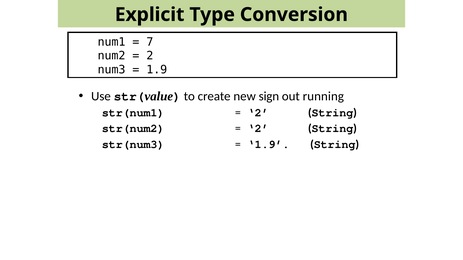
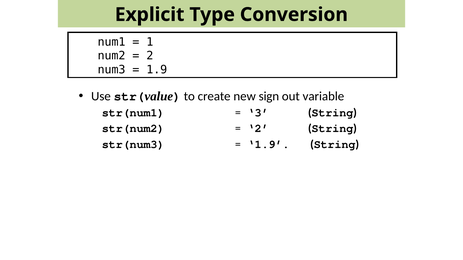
7: 7 -> 1
running: running -> variable
2 at (258, 113): 2 -> 3
